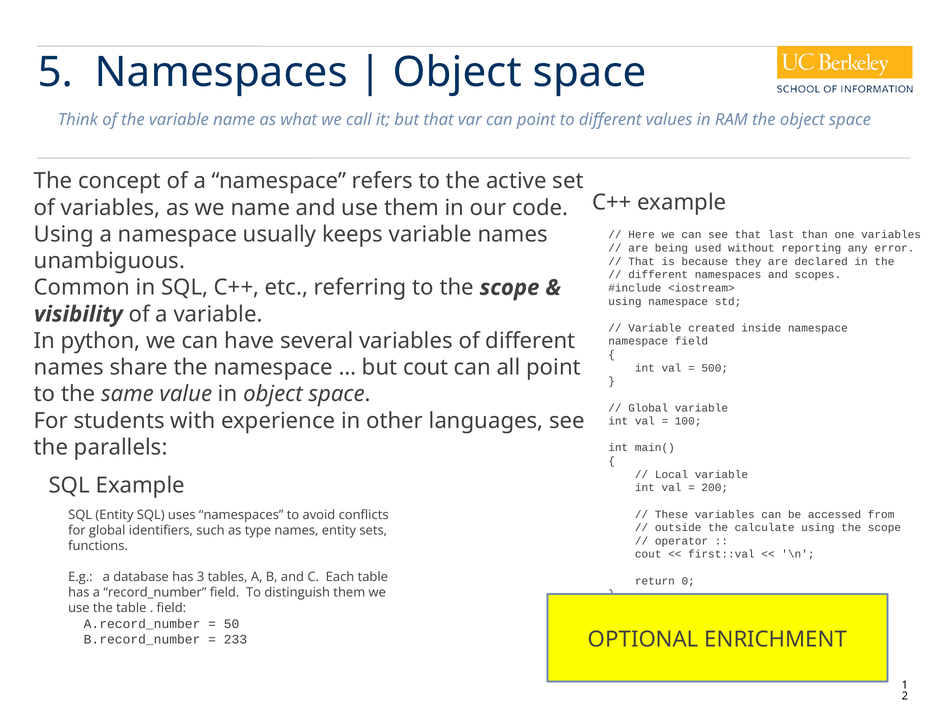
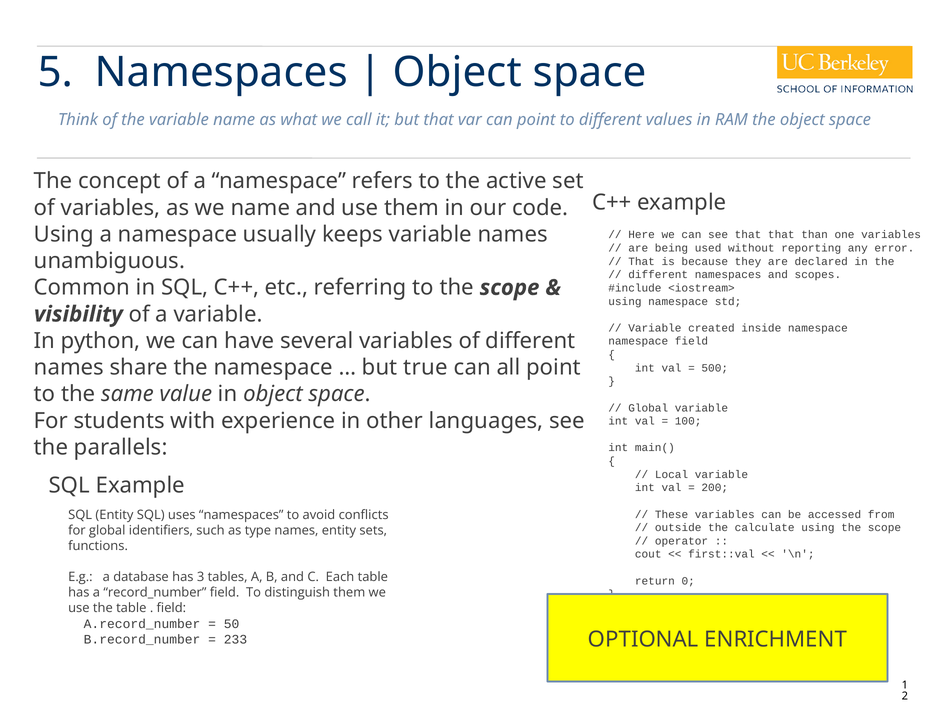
that last: last -> that
but cout: cout -> true
